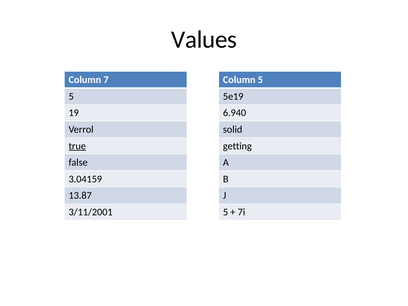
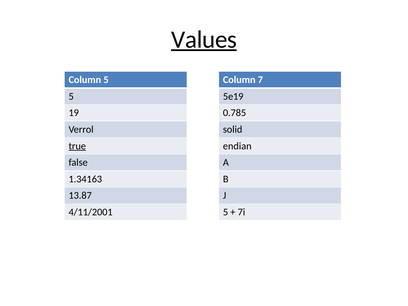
Values underline: none -> present
Column 7: 7 -> 5
Column 5: 5 -> 7
6.940: 6.940 -> 0.785
getting: getting -> endian
3.04159: 3.04159 -> 1.34163
3/11/2001: 3/11/2001 -> 4/11/2001
